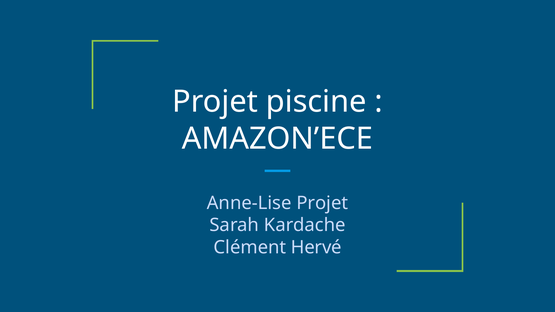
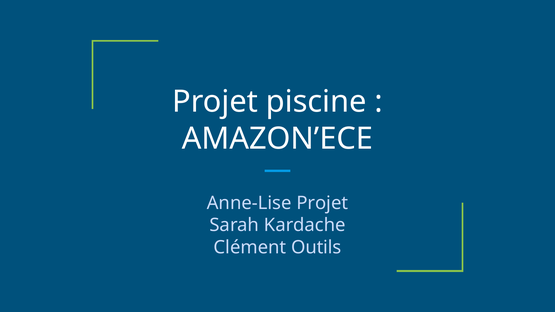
Hervé: Hervé -> Outils
